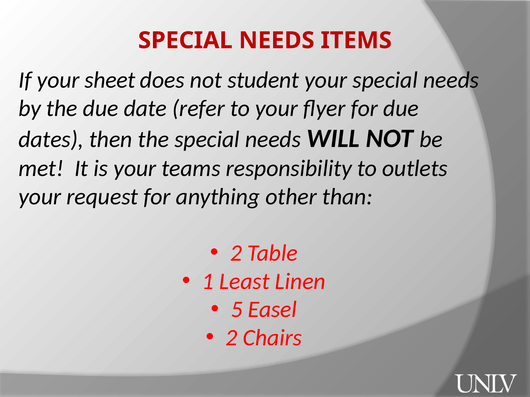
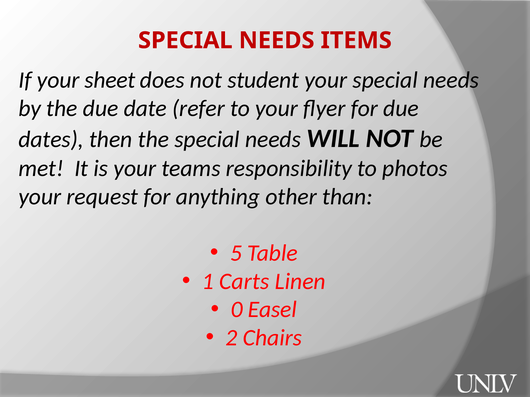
outlets: outlets -> photos
2 at (236, 253): 2 -> 5
Least: Least -> Carts
5: 5 -> 0
